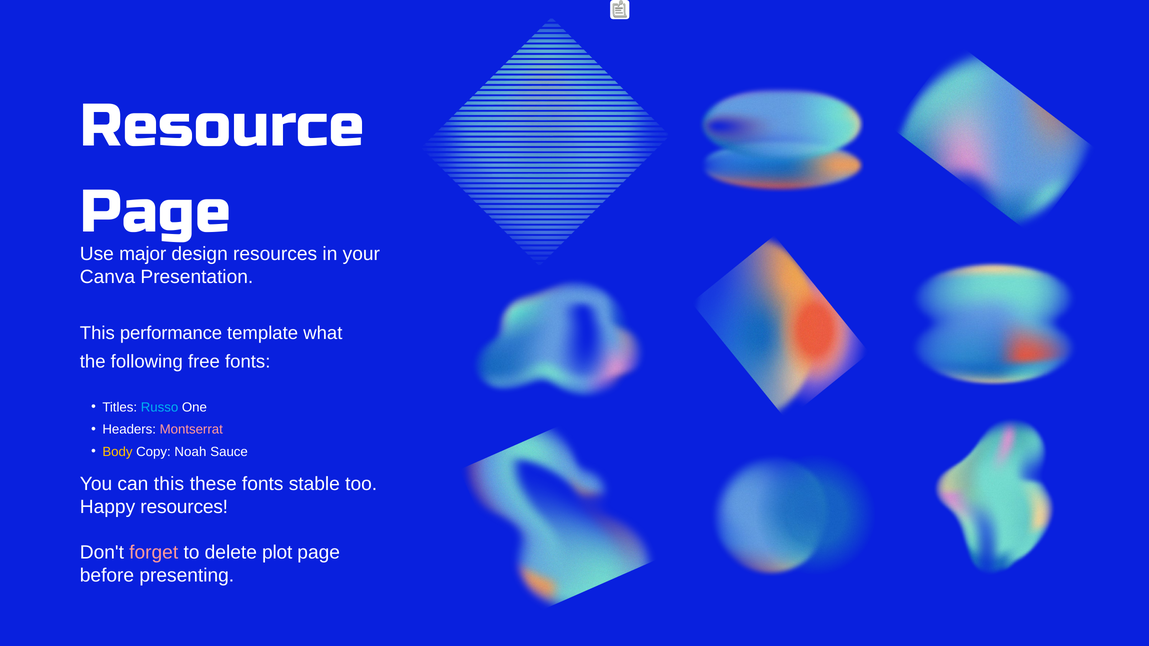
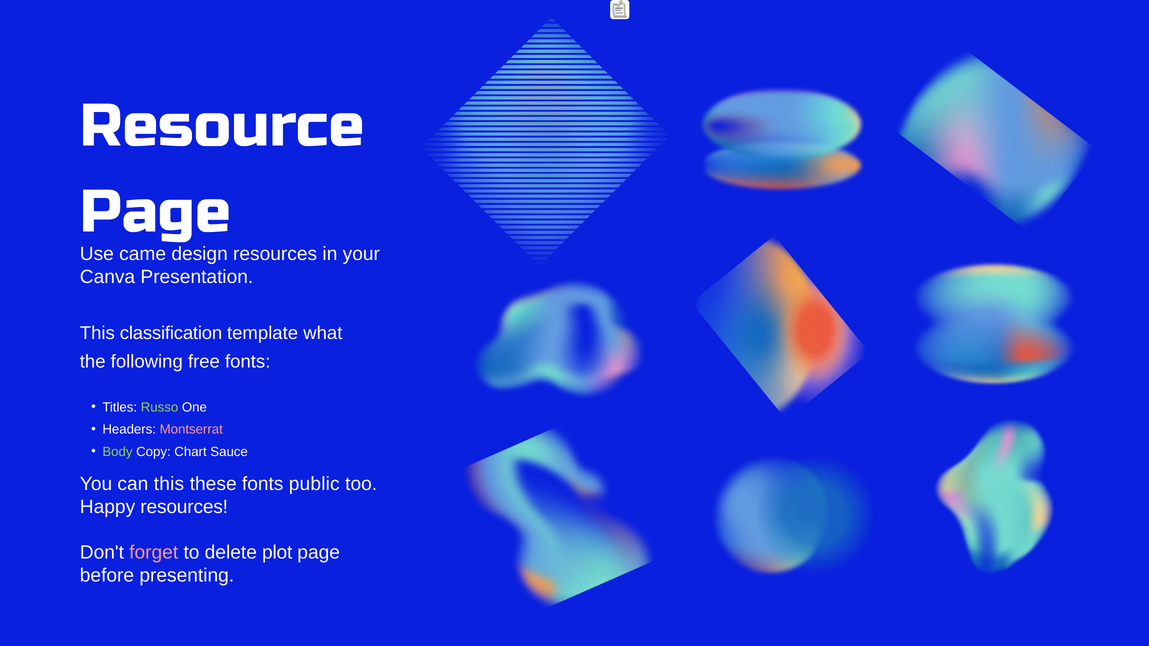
major: major -> came
performance: performance -> classification
Russo colour: light blue -> light green
Body colour: yellow -> light green
Noah: Noah -> Chart
stable: stable -> public
